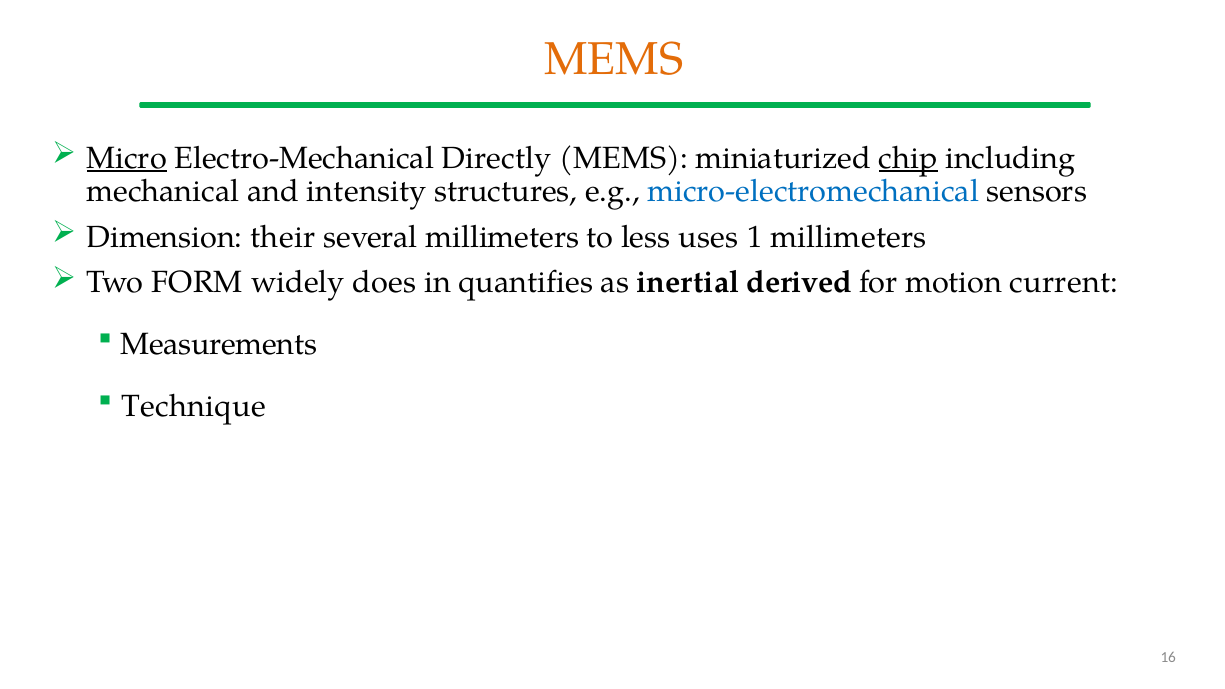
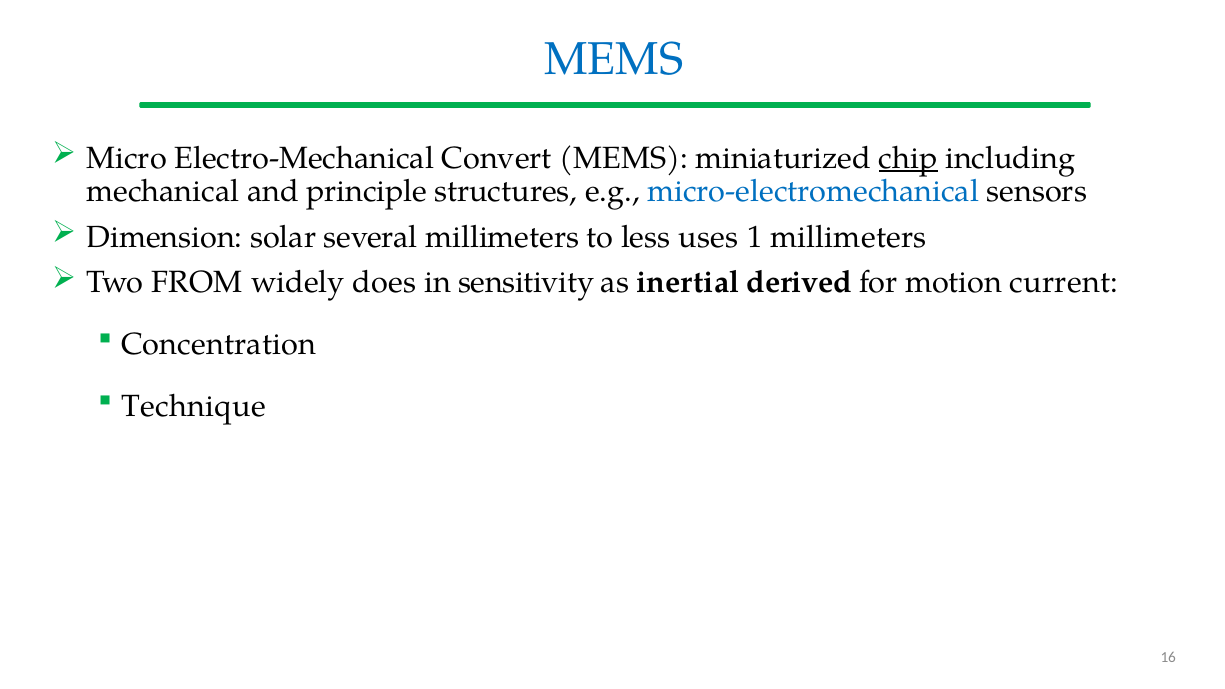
MEMS at (614, 59) colour: orange -> blue
Micro underline: present -> none
Directly: Directly -> Convert
intensity: intensity -> principle
their: their -> solar
FORM: FORM -> FROM
quantifies: quantifies -> sensitivity
Measurements: Measurements -> Concentration
